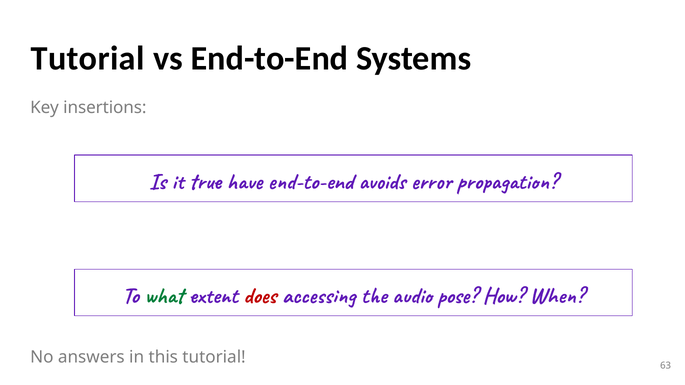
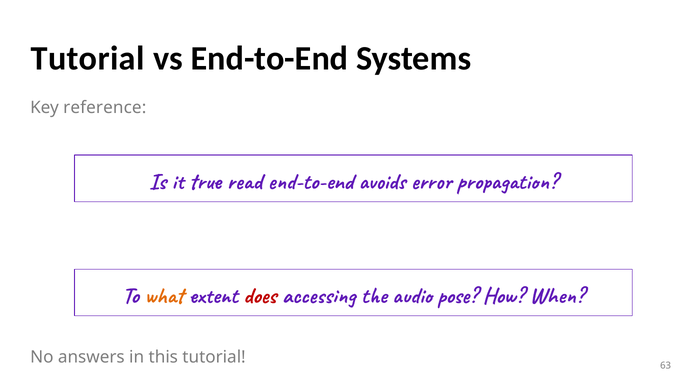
insertions: insertions -> reference
have: have -> read
what colour: green -> orange
